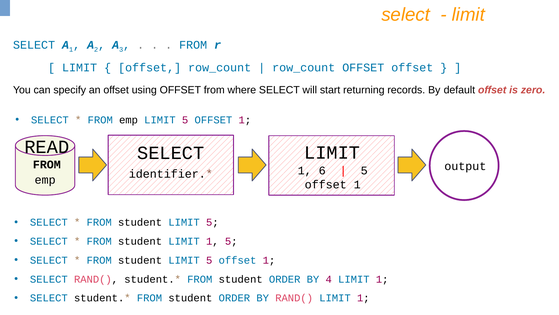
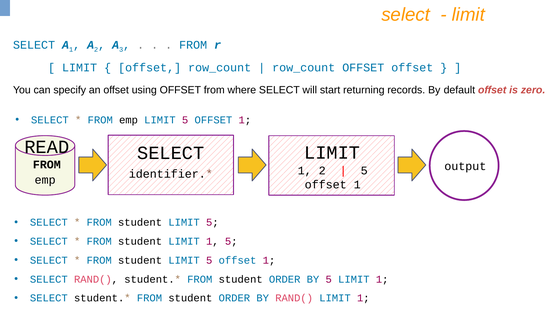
1 6: 6 -> 2
BY 4: 4 -> 5
